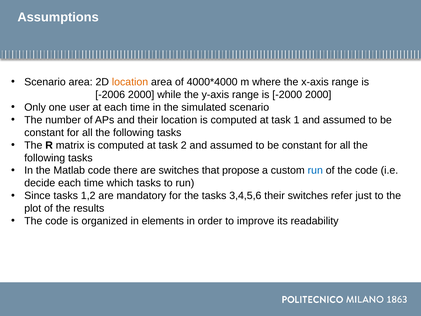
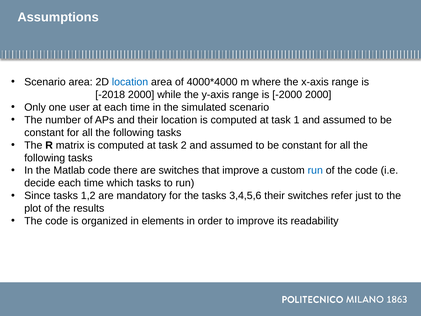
location at (130, 82) colour: orange -> blue
-2006: -2006 -> -2018
that propose: propose -> improve
